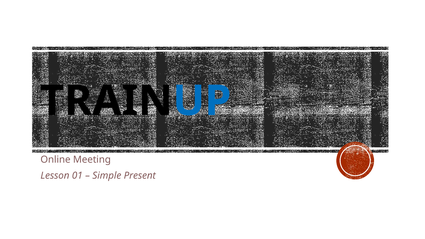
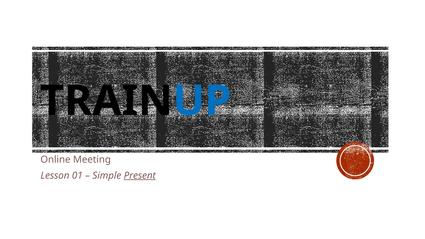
Present underline: none -> present
